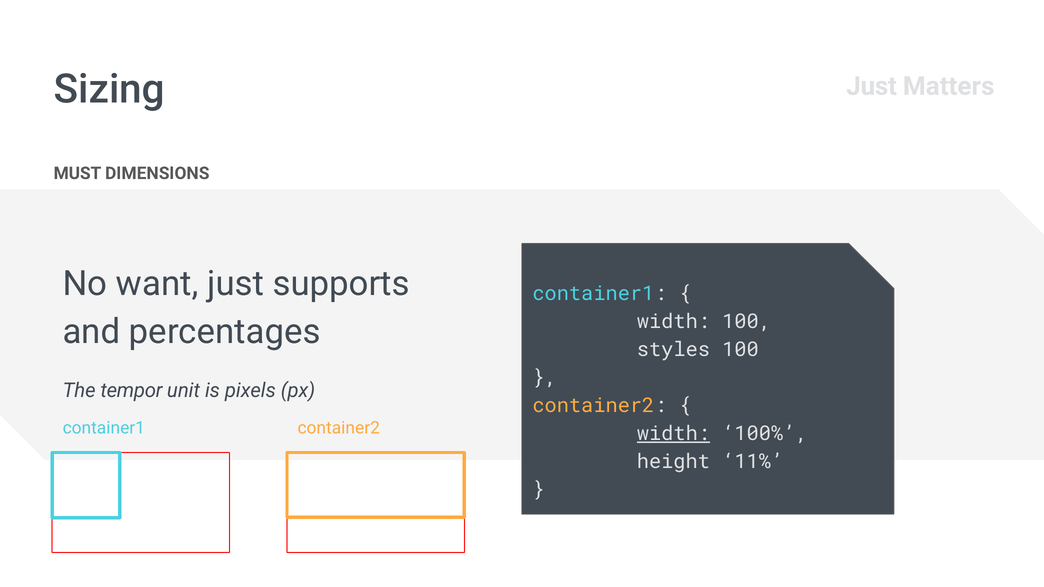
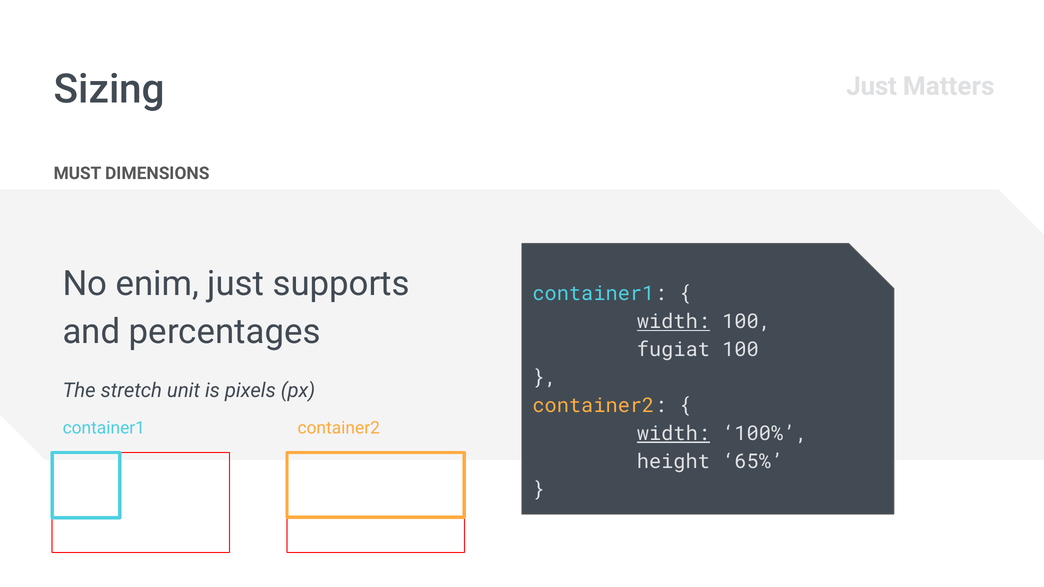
want: want -> enim
width at (673, 322) underline: none -> present
styles: styles -> fugiat
tempor: tempor -> stretch
11%: 11% -> 65%
